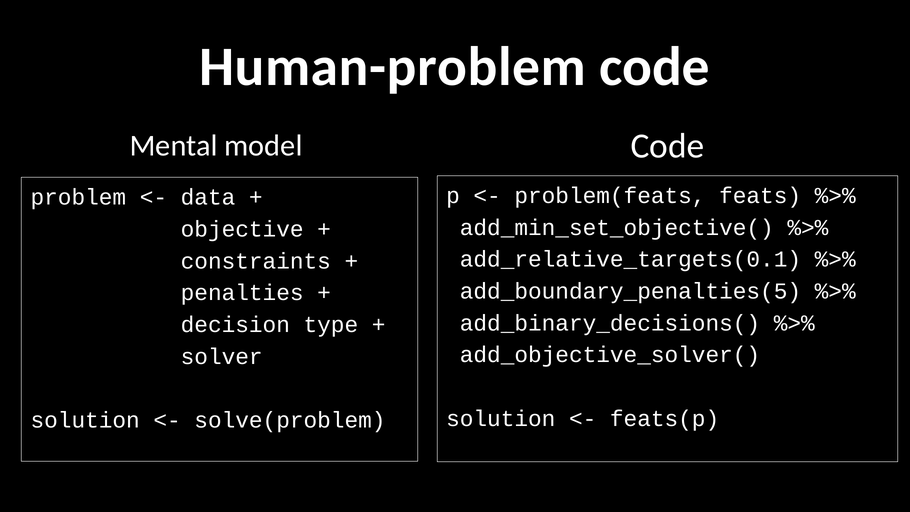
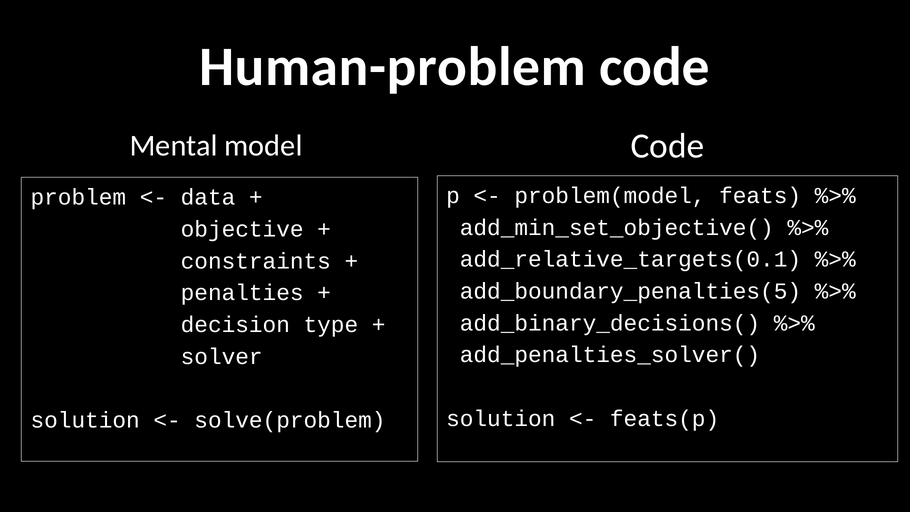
problem(feats: problem(feats -> problem(model
add_objective_solver(: add_objective_solver( -> add_penalties_solver(
